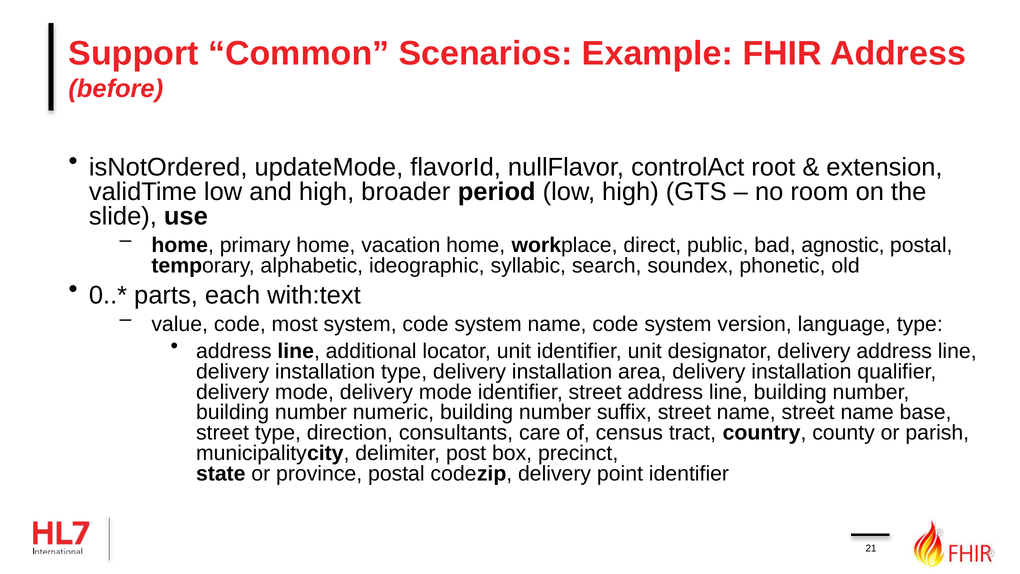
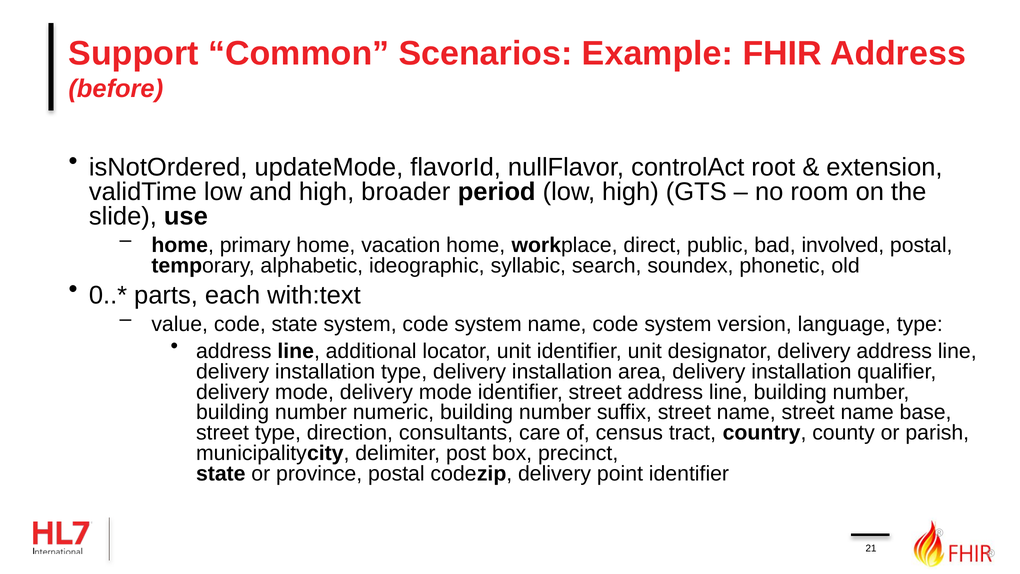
agnostic: agnostic -> involved
code most: most -> state
